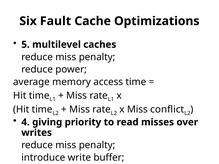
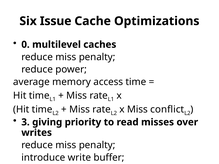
Fault: Fault -> Issue
5: 5 -> 0
4: 4 -> 3
